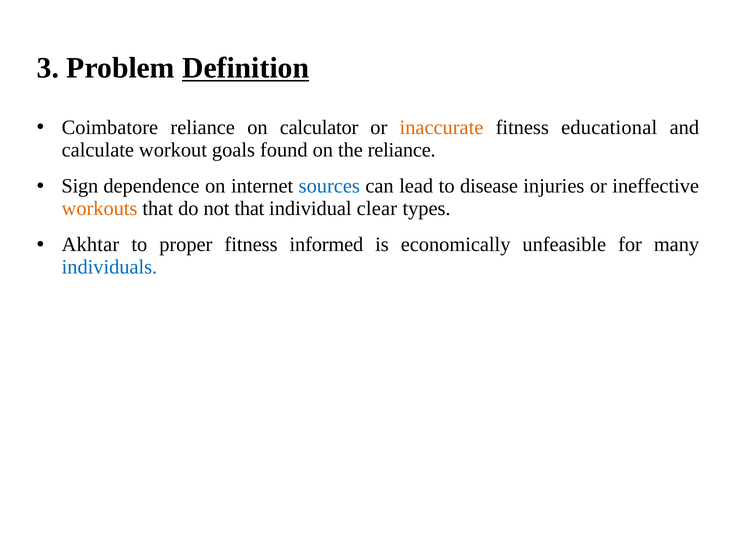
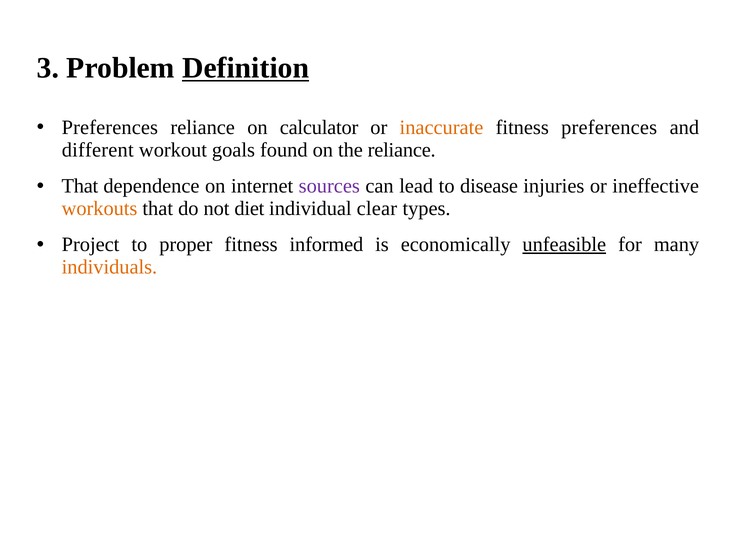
Coimbatore at (110, 127): Coimbatore -> Preferences
fitness educational: educational -> preferences
calculate: calculate -> different
Sign at (80, 186): Sign -> That
sources colour: blue -> purple
not that: that -> diet
Akhtar: Akhtar -> Project
unfeasible underline: none -> present
individuals colour: blue -> orange
